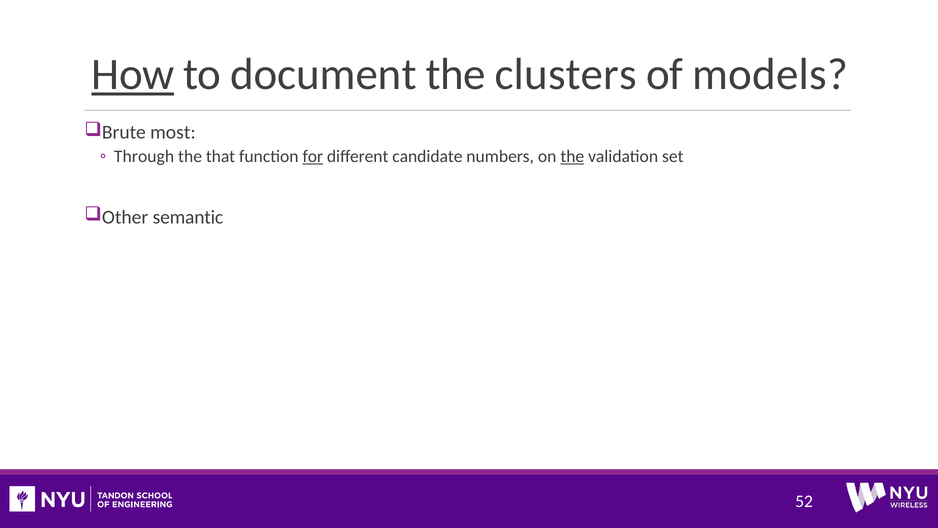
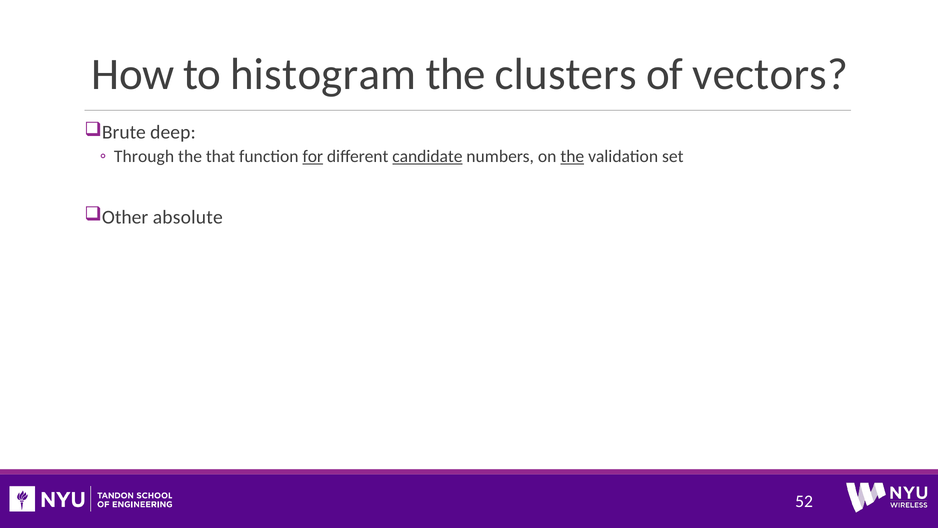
How underline: present -> none
document: document -> histogram
models: models -> vectors
most: most -> deep
candidate underline: none -> present
semantic: semantic -> absolute
